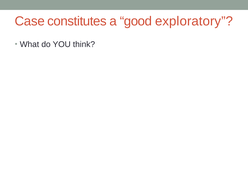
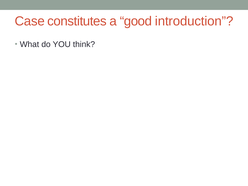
exploratory: exploratory -> introduction
